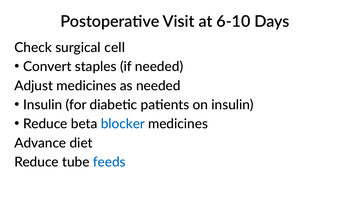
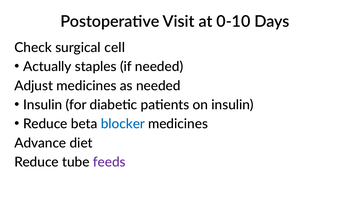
6-10: 6-10 -> 0-10
Convert: Convert -> Actually
feeds colour: blue -> purple
